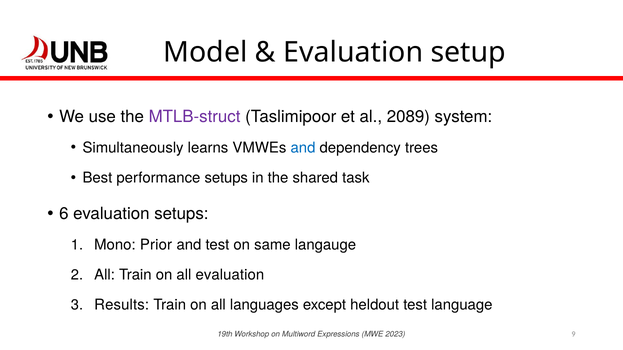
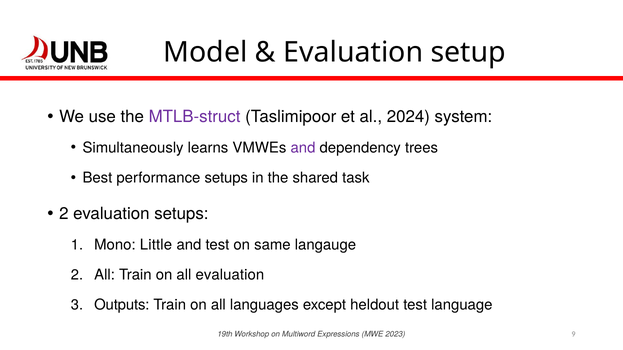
2089: 2089 -> 2024
and at (303, 148) colour: blue -> purple
6 at (64, 214): 6 -> 2
Prior: Prior -> Little
Results: Results -> Outputs
